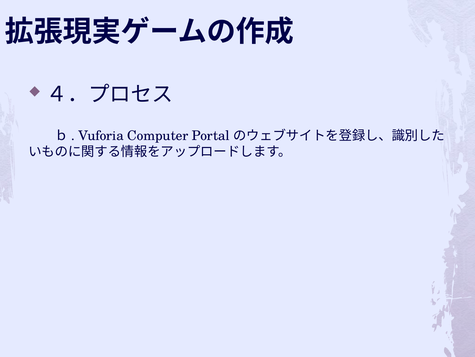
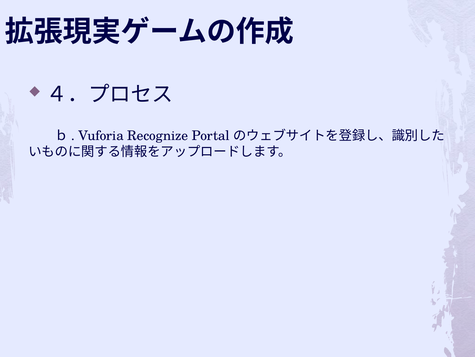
Computer: Computer -> Recognize
